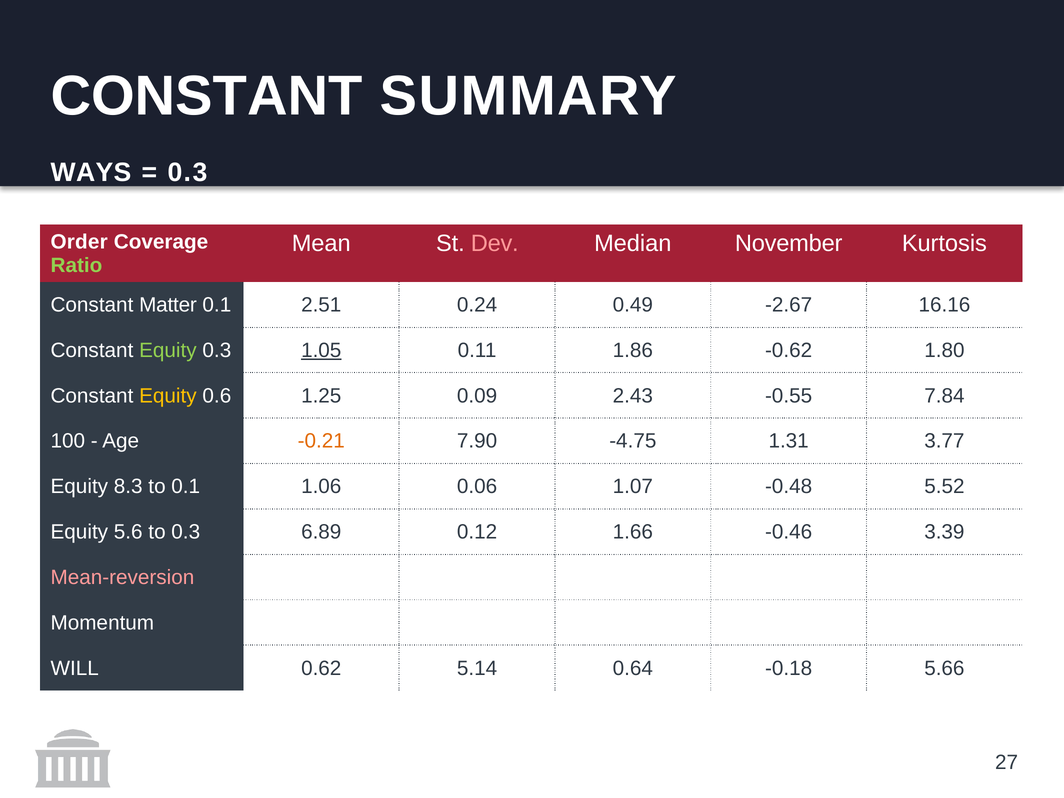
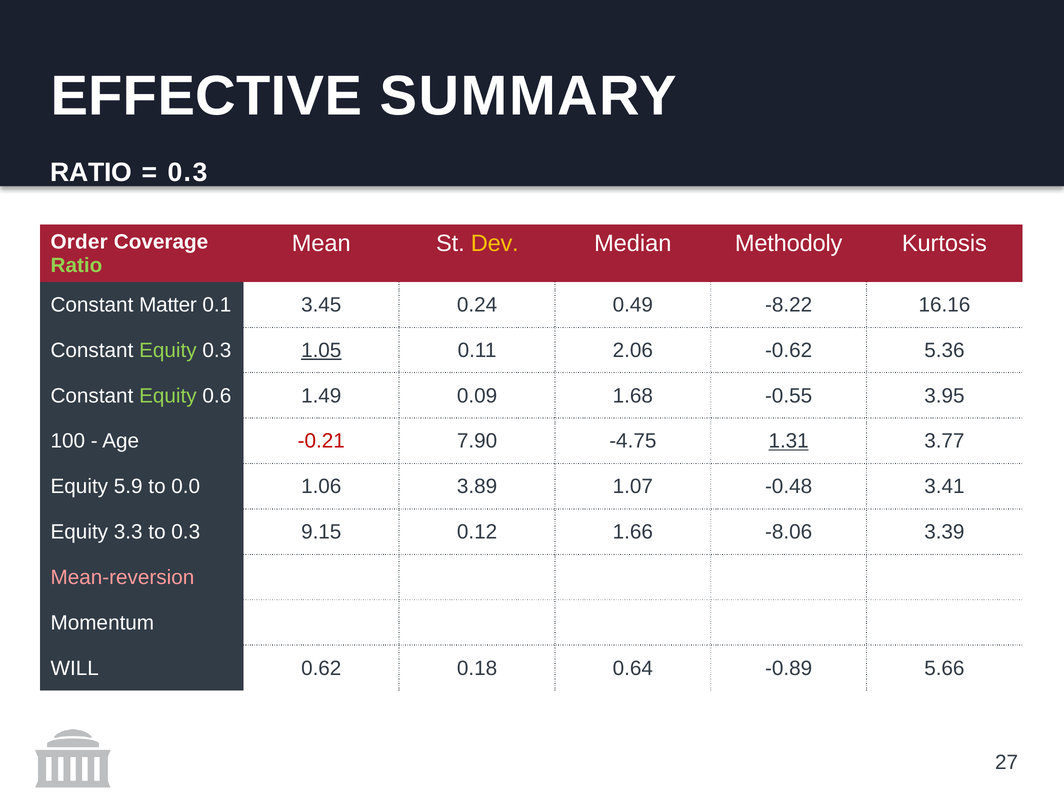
CONSTANT at (206, 96): CONSTANT -> EFFECTIVE
WAYS at (91, 173): WAYS -> RATIO
Dev colour: pink -> yellow
November: November -> Methodoly
2.51: 2.51 -> 3.45
-2.67: -2.67 -> -8.22
1.86: 1.86 -> 2.06
1.80: 1.80 -> 5.36
Equity at (168, 396) colour: yellow -> light green
1.25: 1.25 -> 1.49
2.43: 2.43 -> 1.68
7.84: 7.84 -> 3.95
-0.21 colour: orange -> red
1.31 underline: none -> present
8.3: 8.3 -> 5.9
to 0.1: 0.1 -> 0.0
0.06: 0.06 -> 3.89
5.52: 5.52 -> 3.41
5.6: 5.6 -> 3.3
6.89: 6.89 -> 9.15
-0.46: -0.46 -> -8.06
5.14: 5.14 -> 0.18
-0.18: -0.18 -> -0.89
